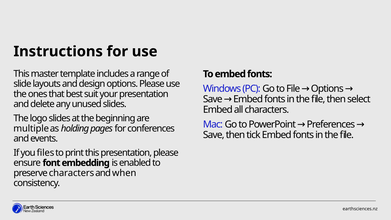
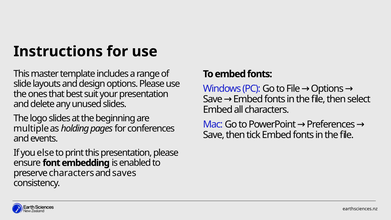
files: files -> else
when: when -> saves
